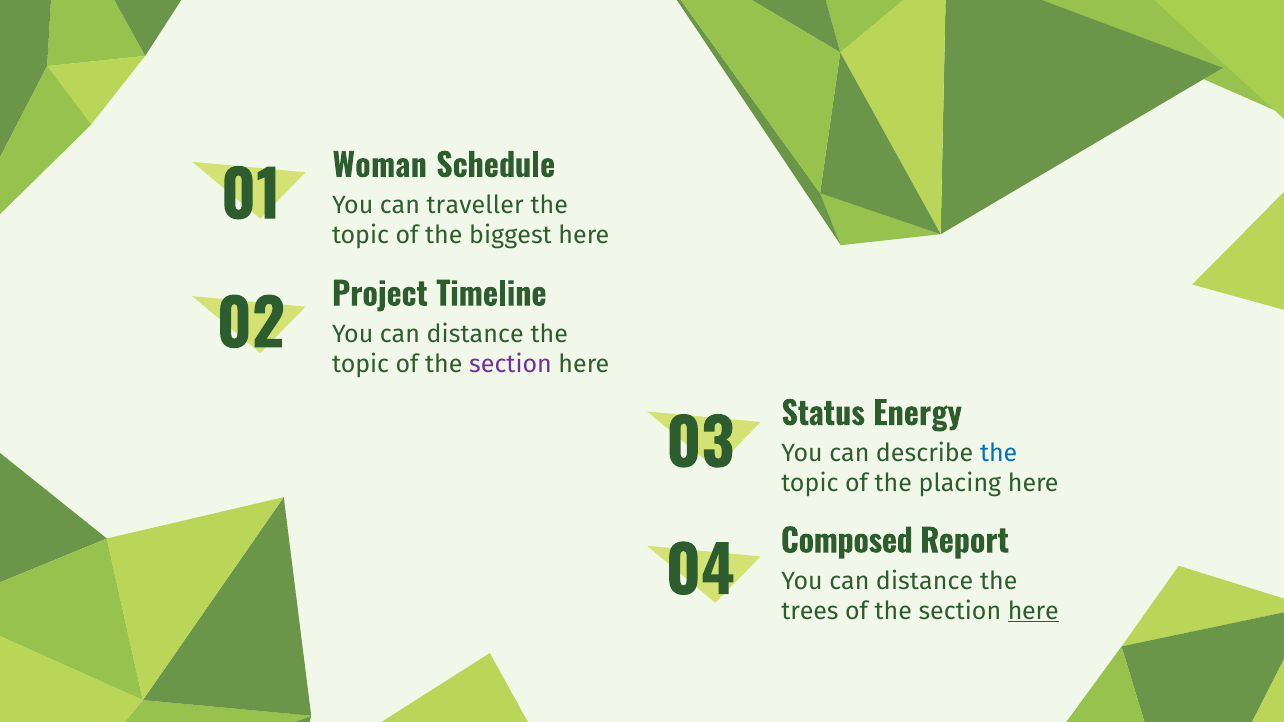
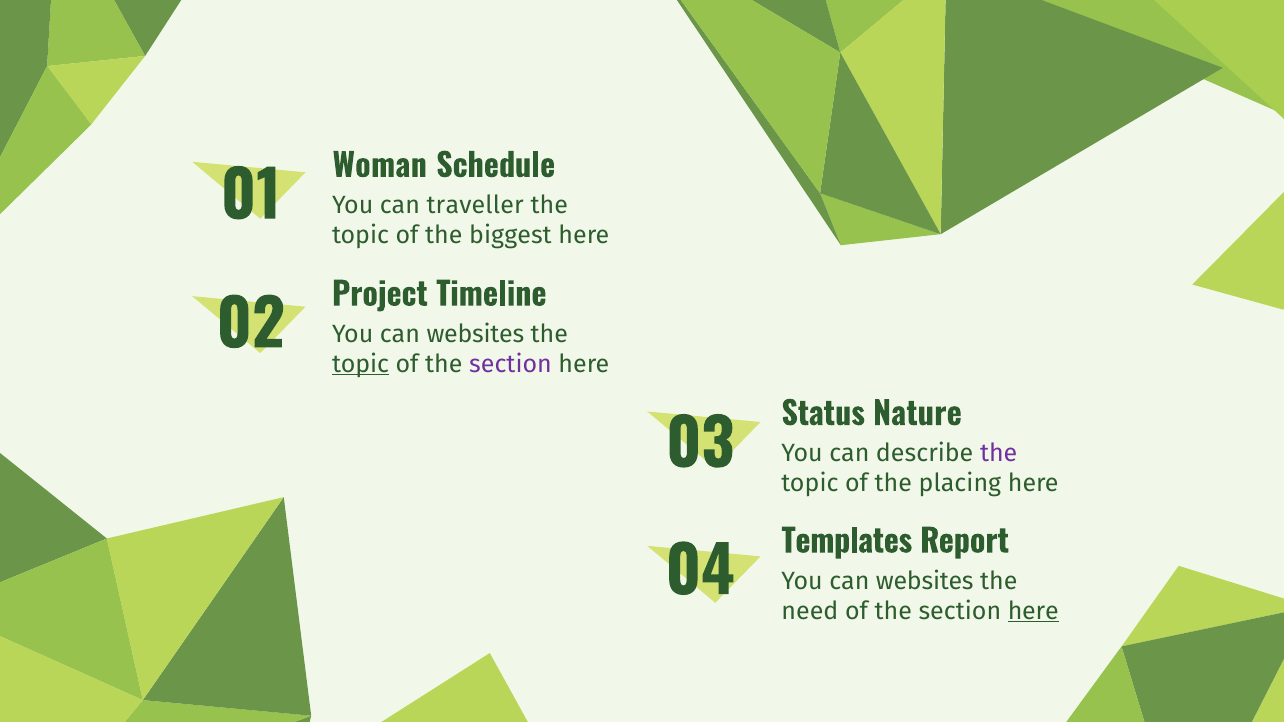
distance at (475, 334): distance -> websites
topic at (361, 364) underline: none -> present
Energy: Energy -> Nature
the at (999, 454) colour: blue -> purple
Composed: Composed -> Templates
distance at (925, 581): distance -> websites
trees: trees -> need
